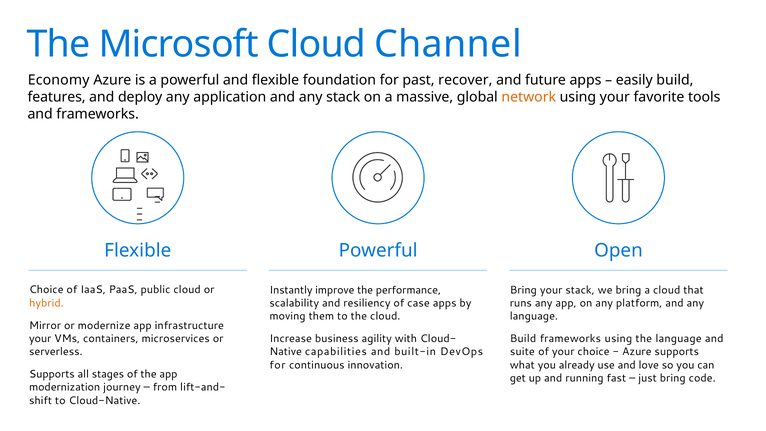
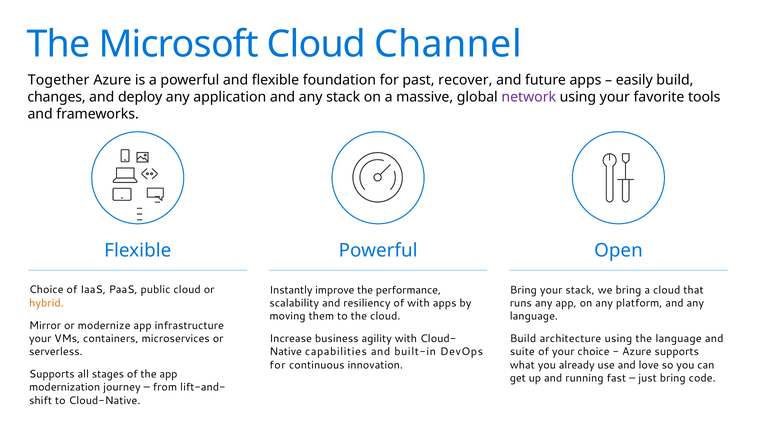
Economy: Economy -> Together
features: features -> changes
network colour: orange -> purple
of case: case -> with
Build frameworks: frameworks -> architecture
